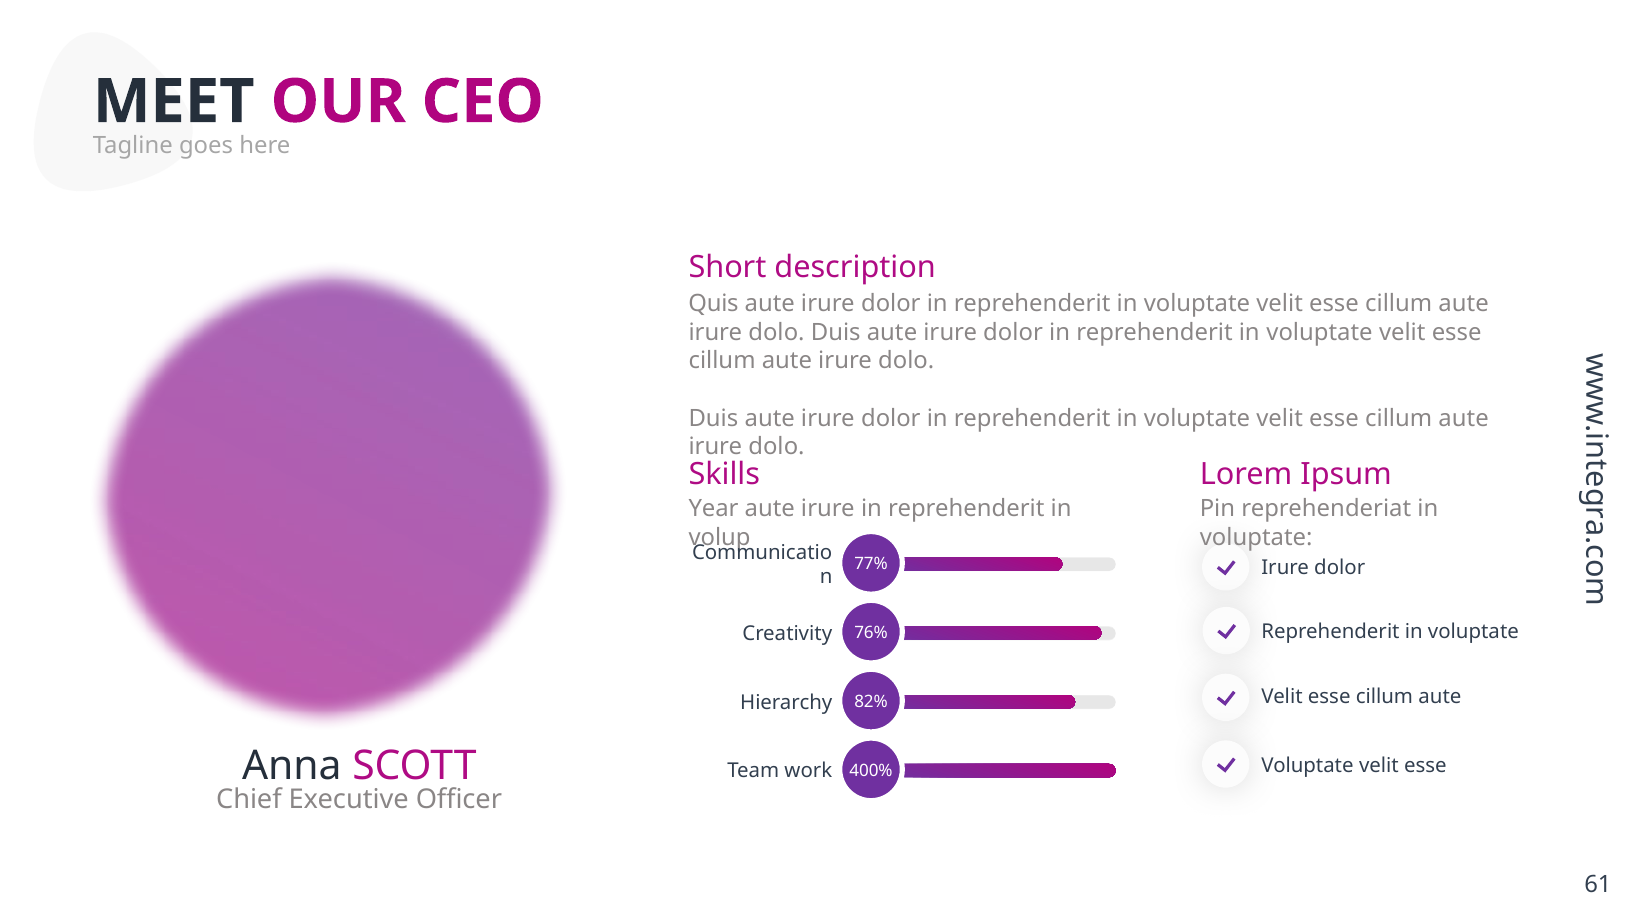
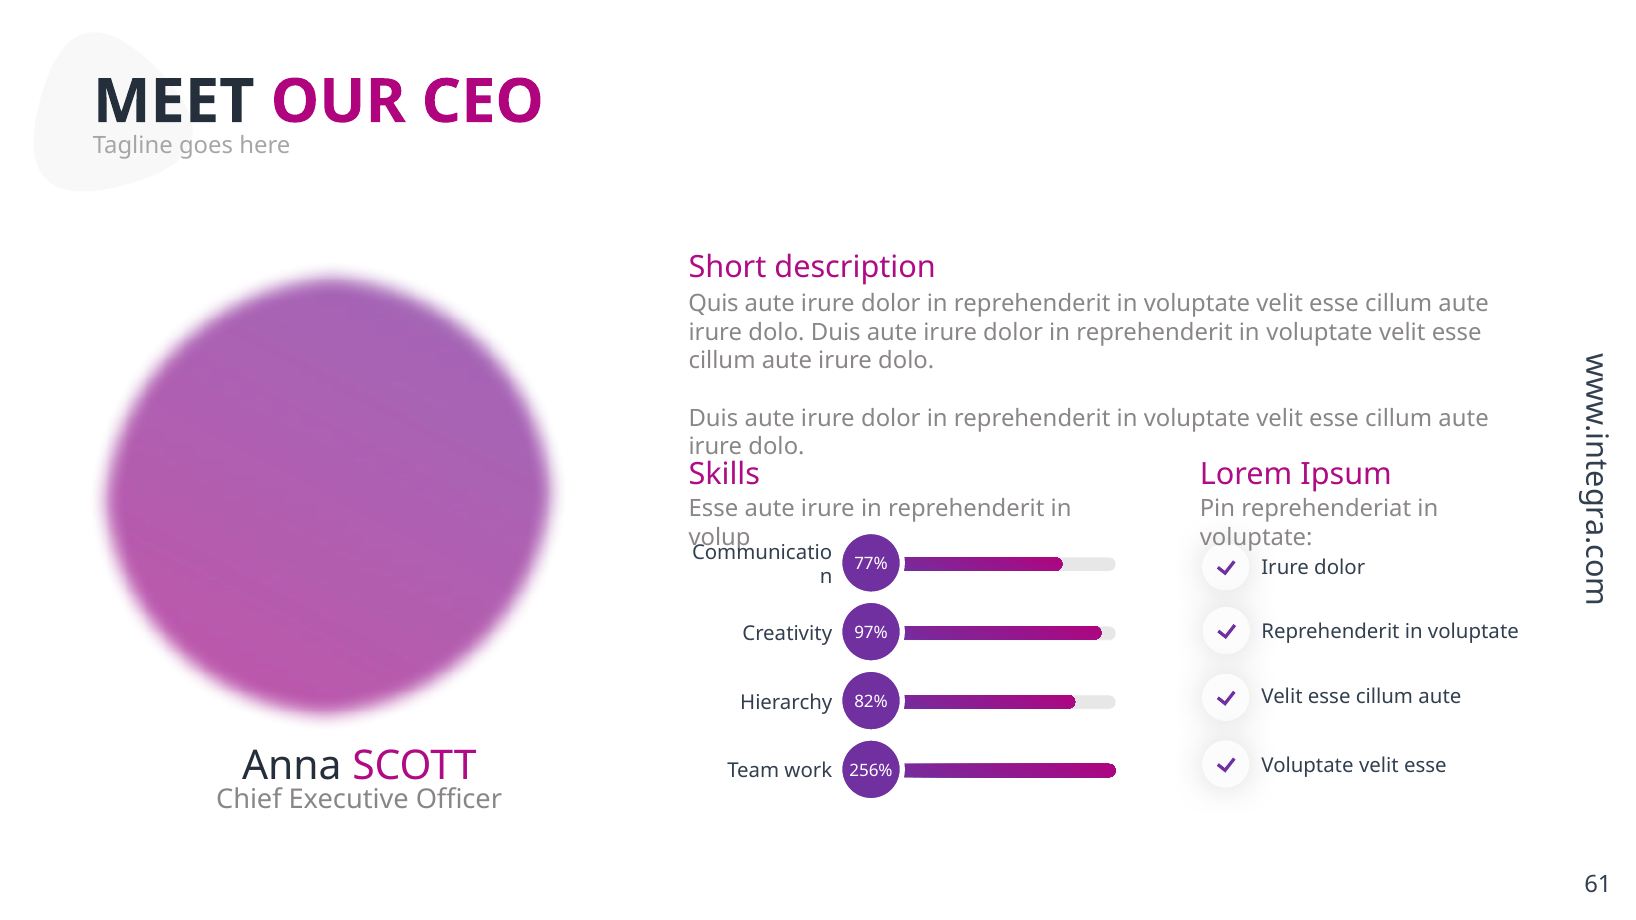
Year at (713, 509): Year -> Esse
76%: 76% -> 97%
400%: 400% -> 256%
